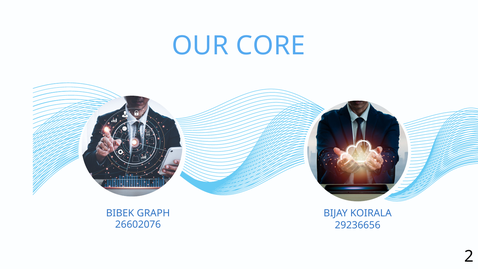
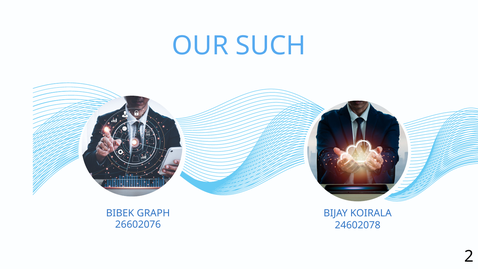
CORE: CORE -> SUCH
29236656: 29236656 -> 24602078
